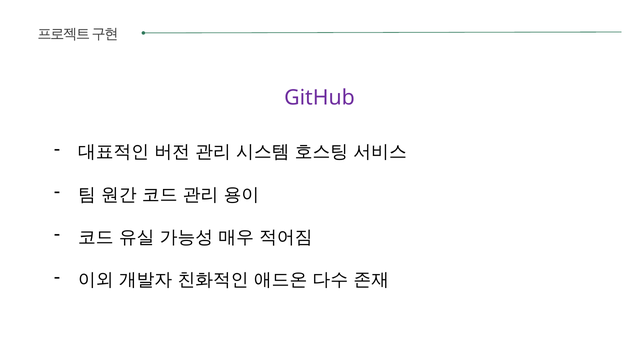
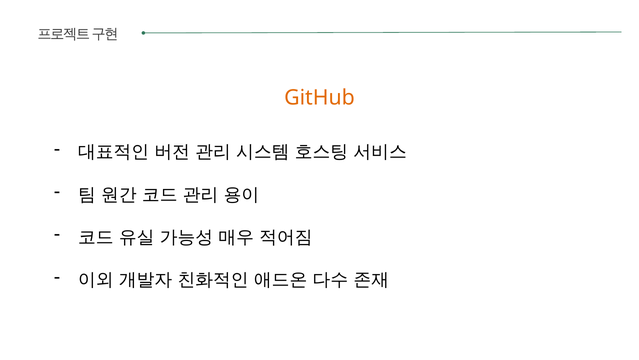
GitHub colour: purple -> orange
